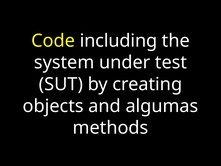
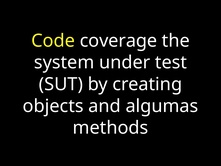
including: including -> coverage
